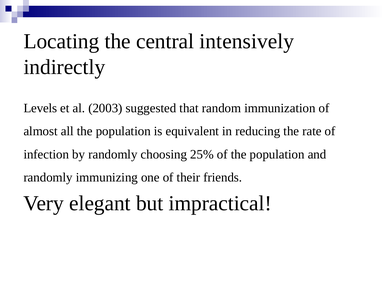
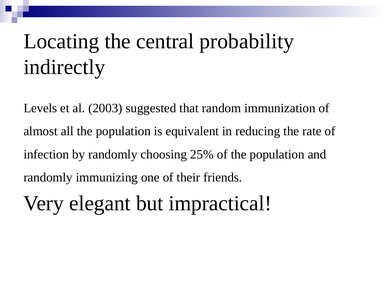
intensively: intensively -> probability
